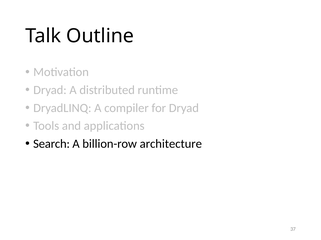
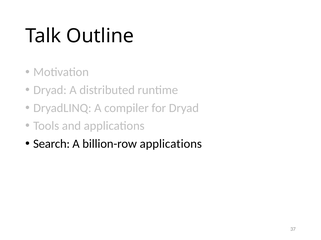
billion-row architecture: architecture -> applications
